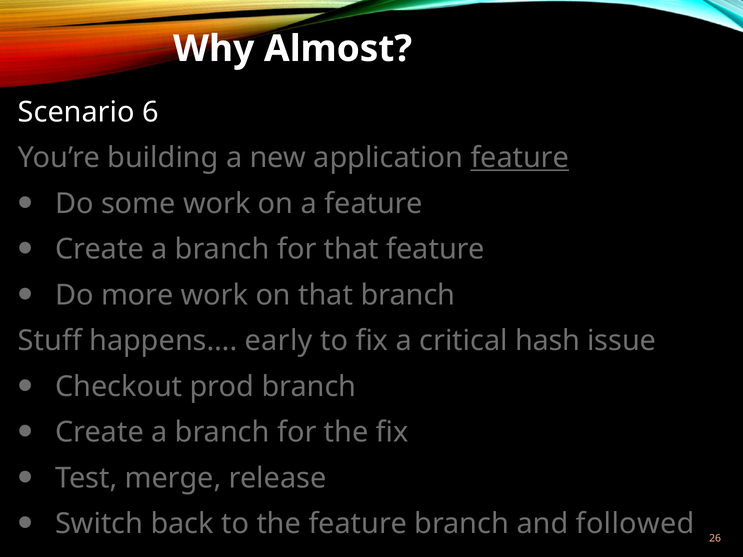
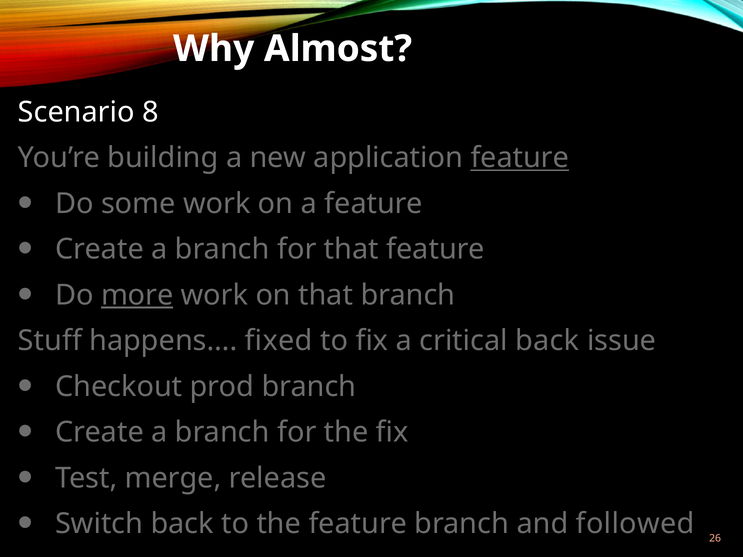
6: 6 -> 8
more underline: none -> present
early: early -> fixed
critical hash: hash -> back
